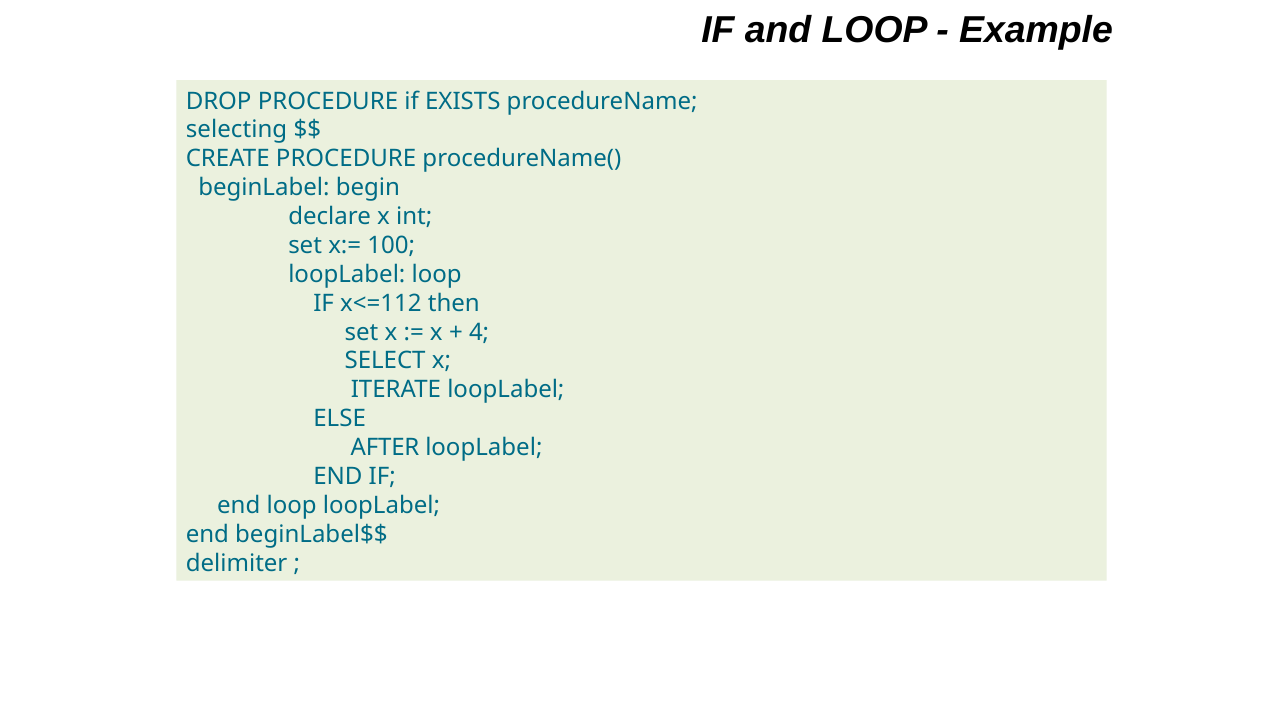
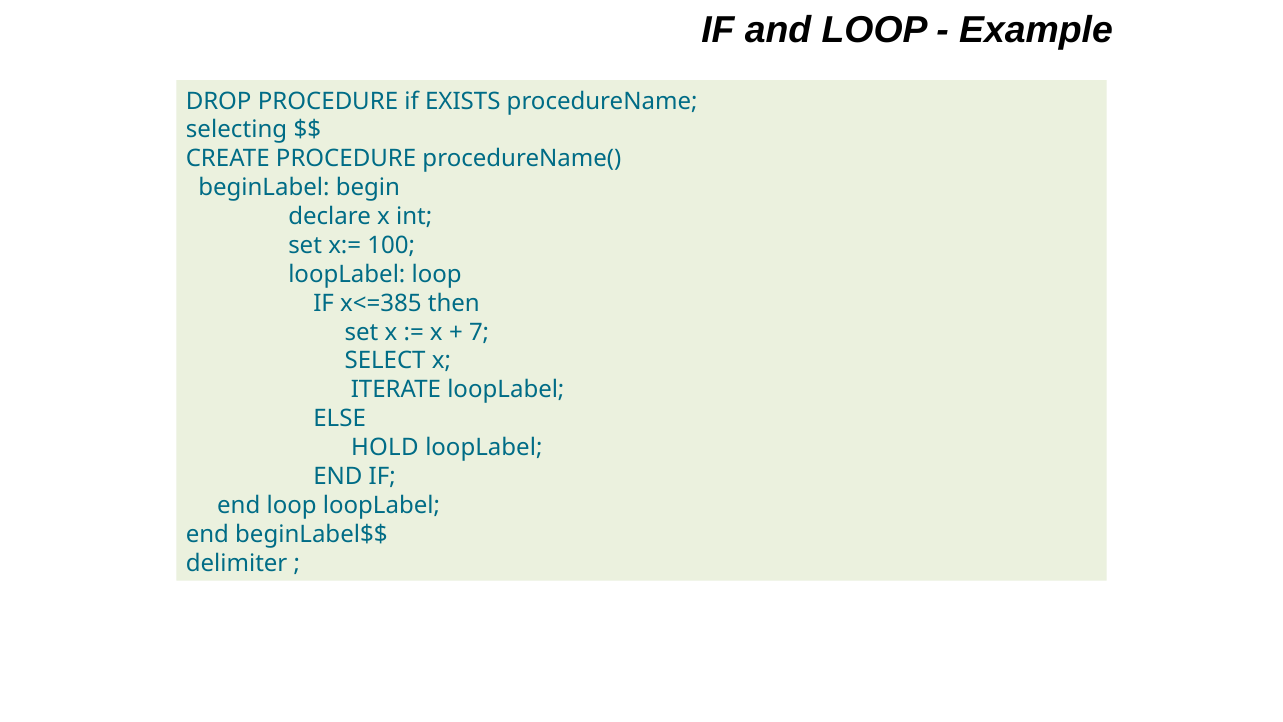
x<=112: x<=112 -> x<=385
4: 4 -> 7
AFTER: AFTER -> HOLD
